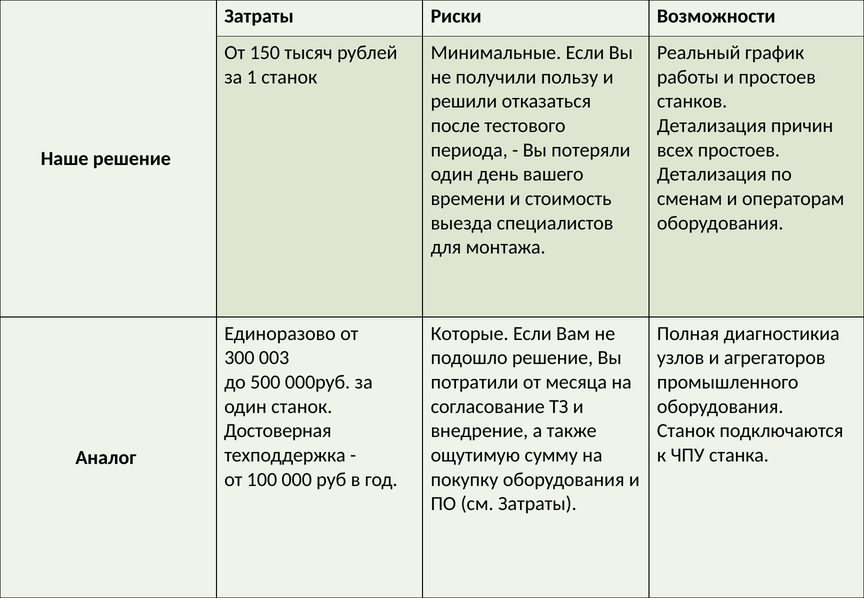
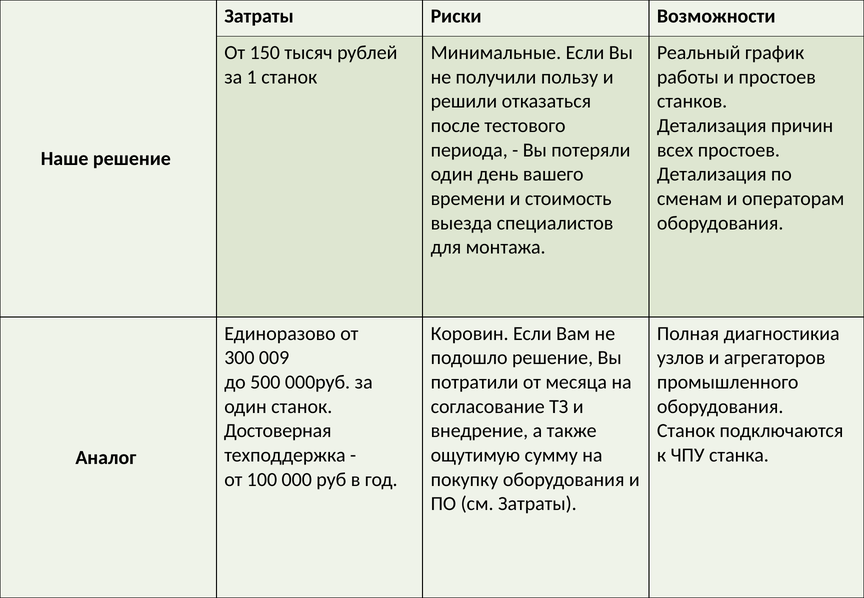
Которые: Которые -> Коровин
003: 003 -> 009
